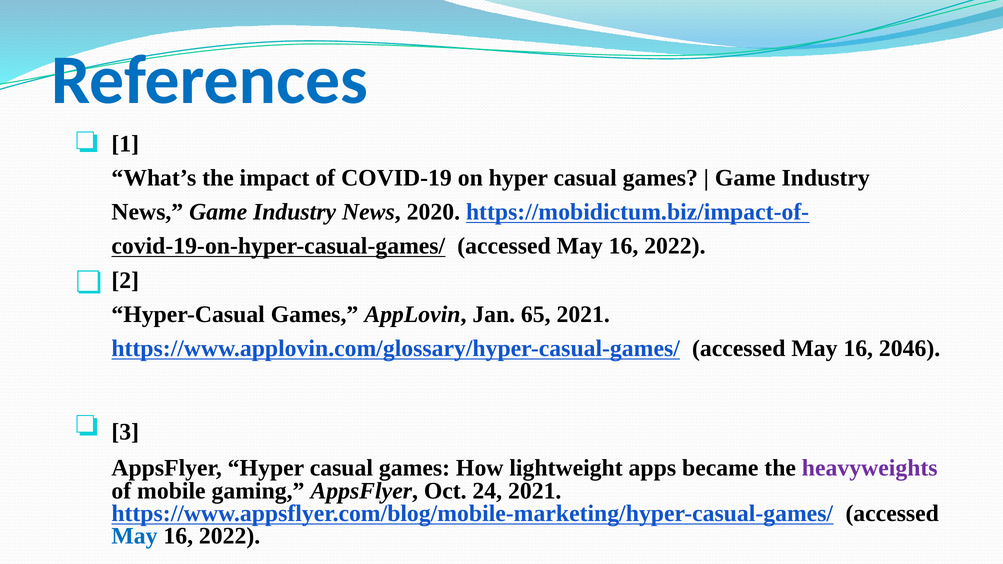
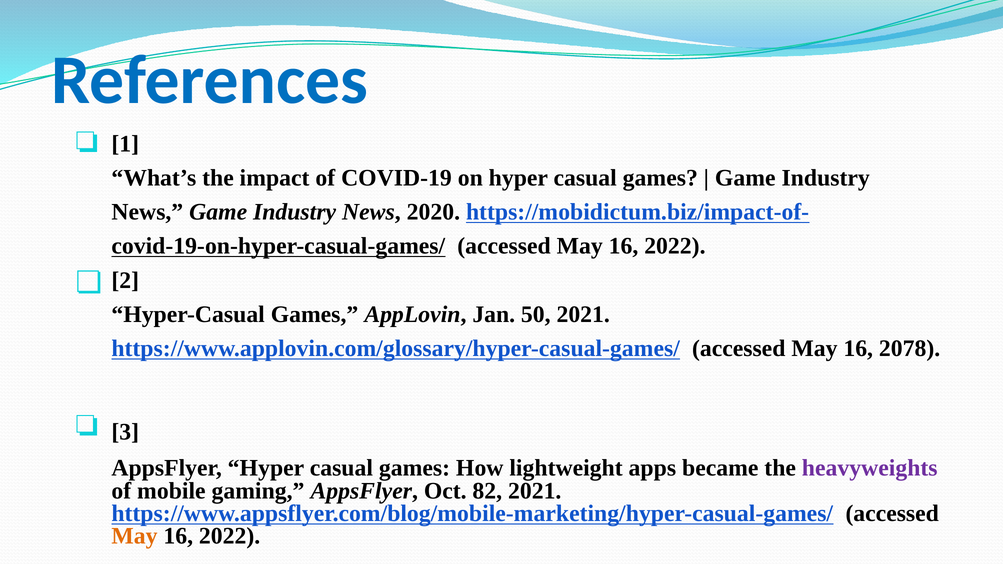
65: 65 -> 50
2046: 2046 -> 2078
24: 24 -> 82
May at (135, 536) colour: blue -> orange
